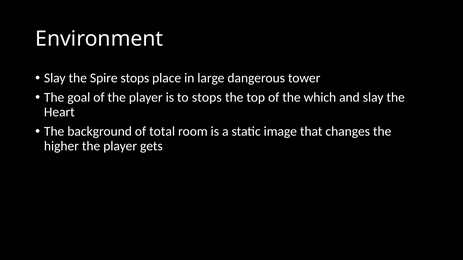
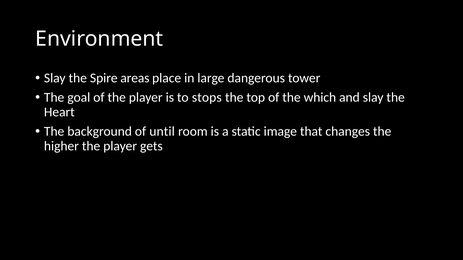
Spire stops: stops -> areas
total: total -> until
